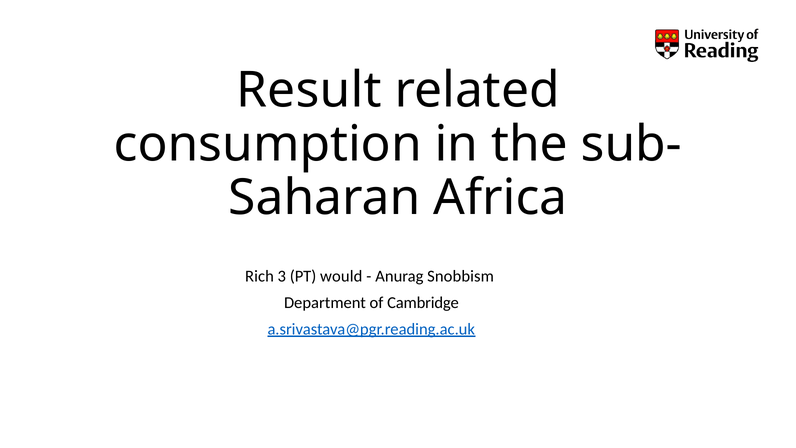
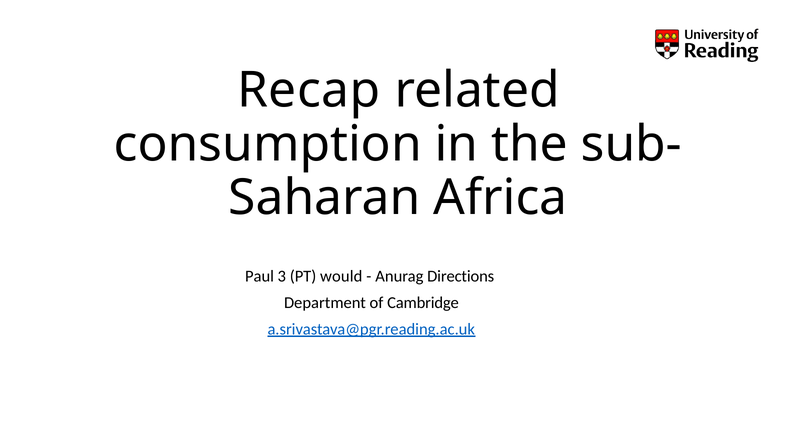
Result: Result -> Recap
Rich: Rich -> Paul
Snobbism: Snobbism -> Directions
